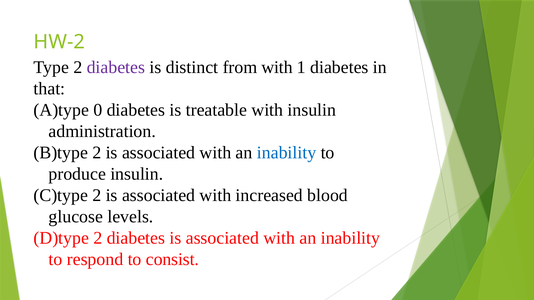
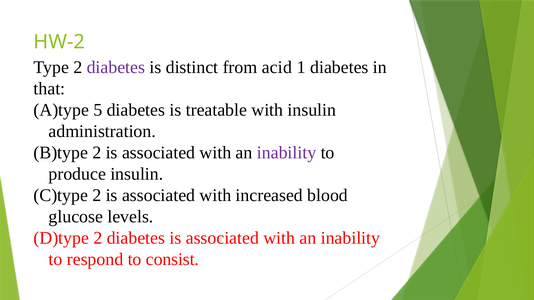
from with: with -> acid
0: 0 -> 5
inability at (287, 153) colour: blue -> purple
